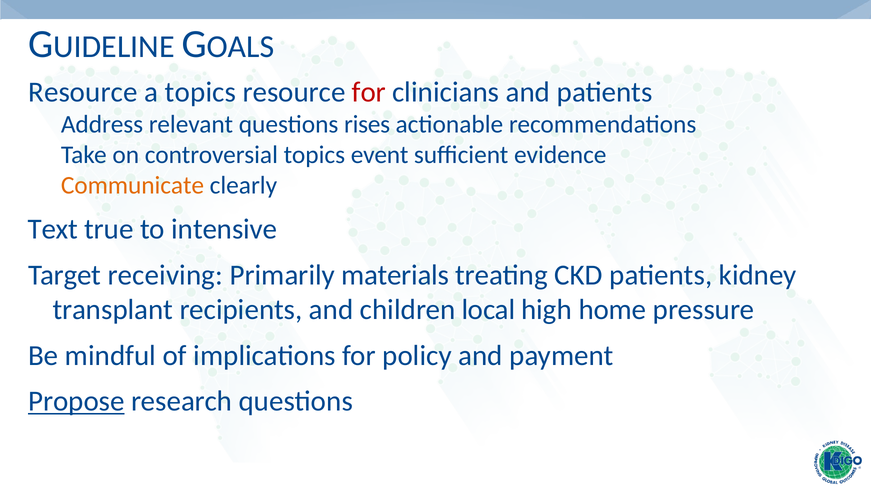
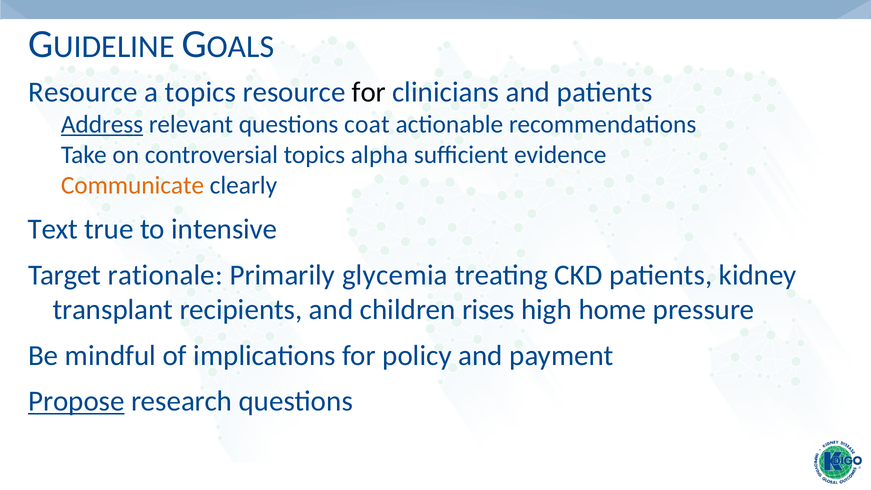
for at (369, 92) colour: red -> black
Address underline: none -> present
rises: rises -> coat
event: event -> alpha
receiving: receiving -> rationale
materials: materials -> glycemia
local: local -> rises
